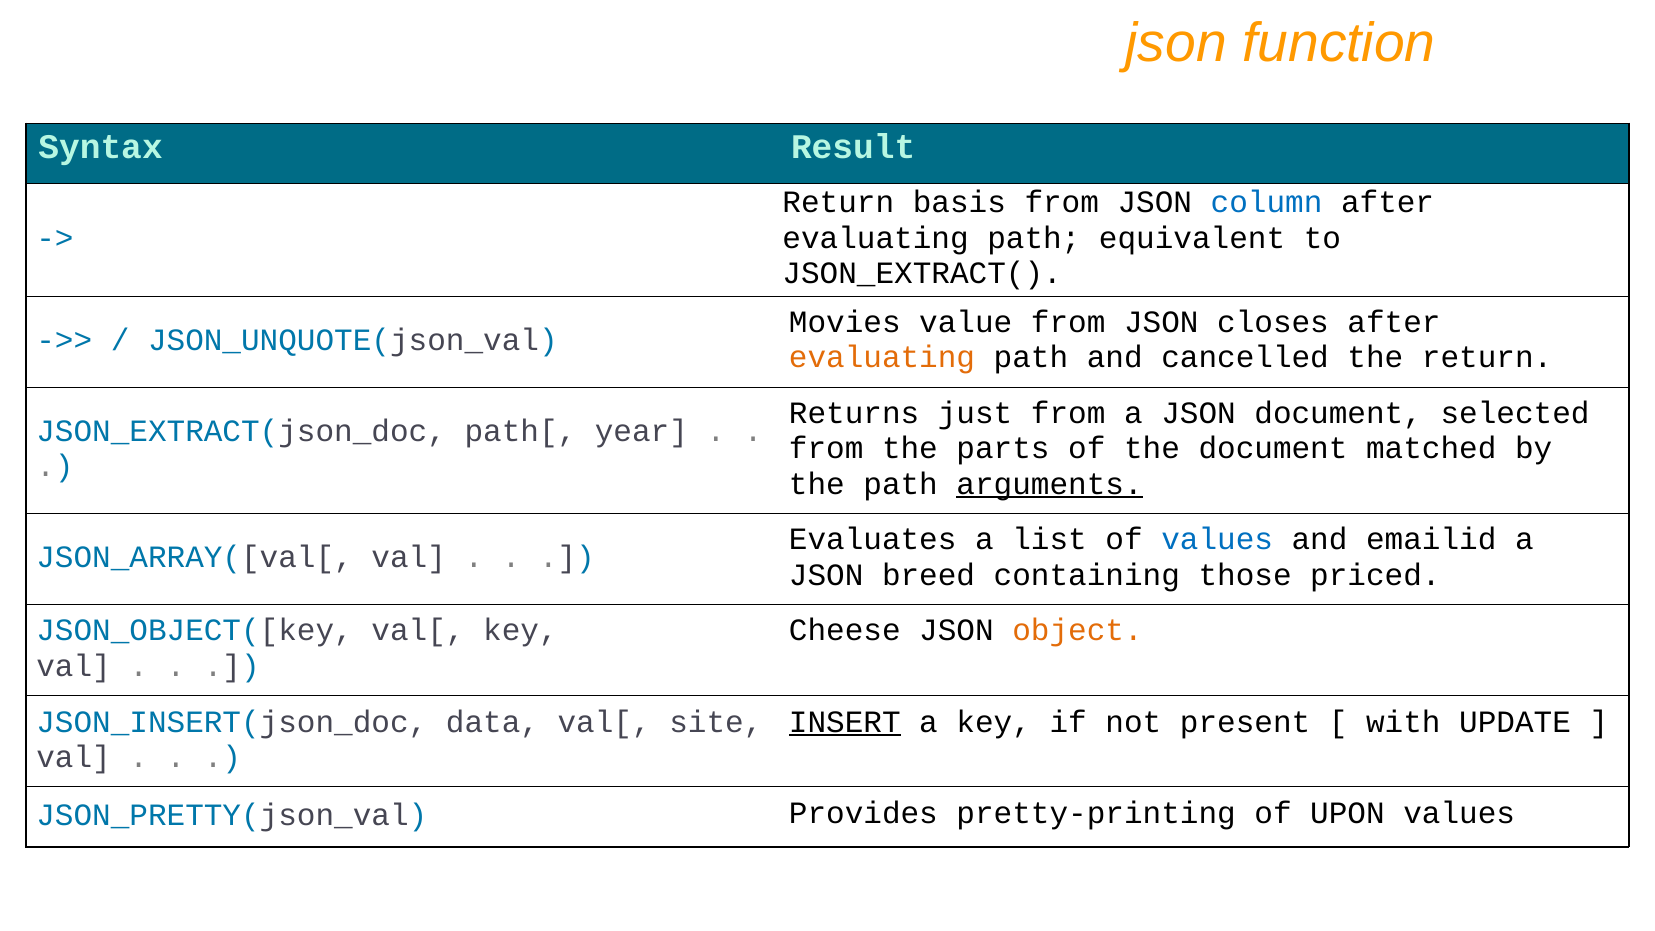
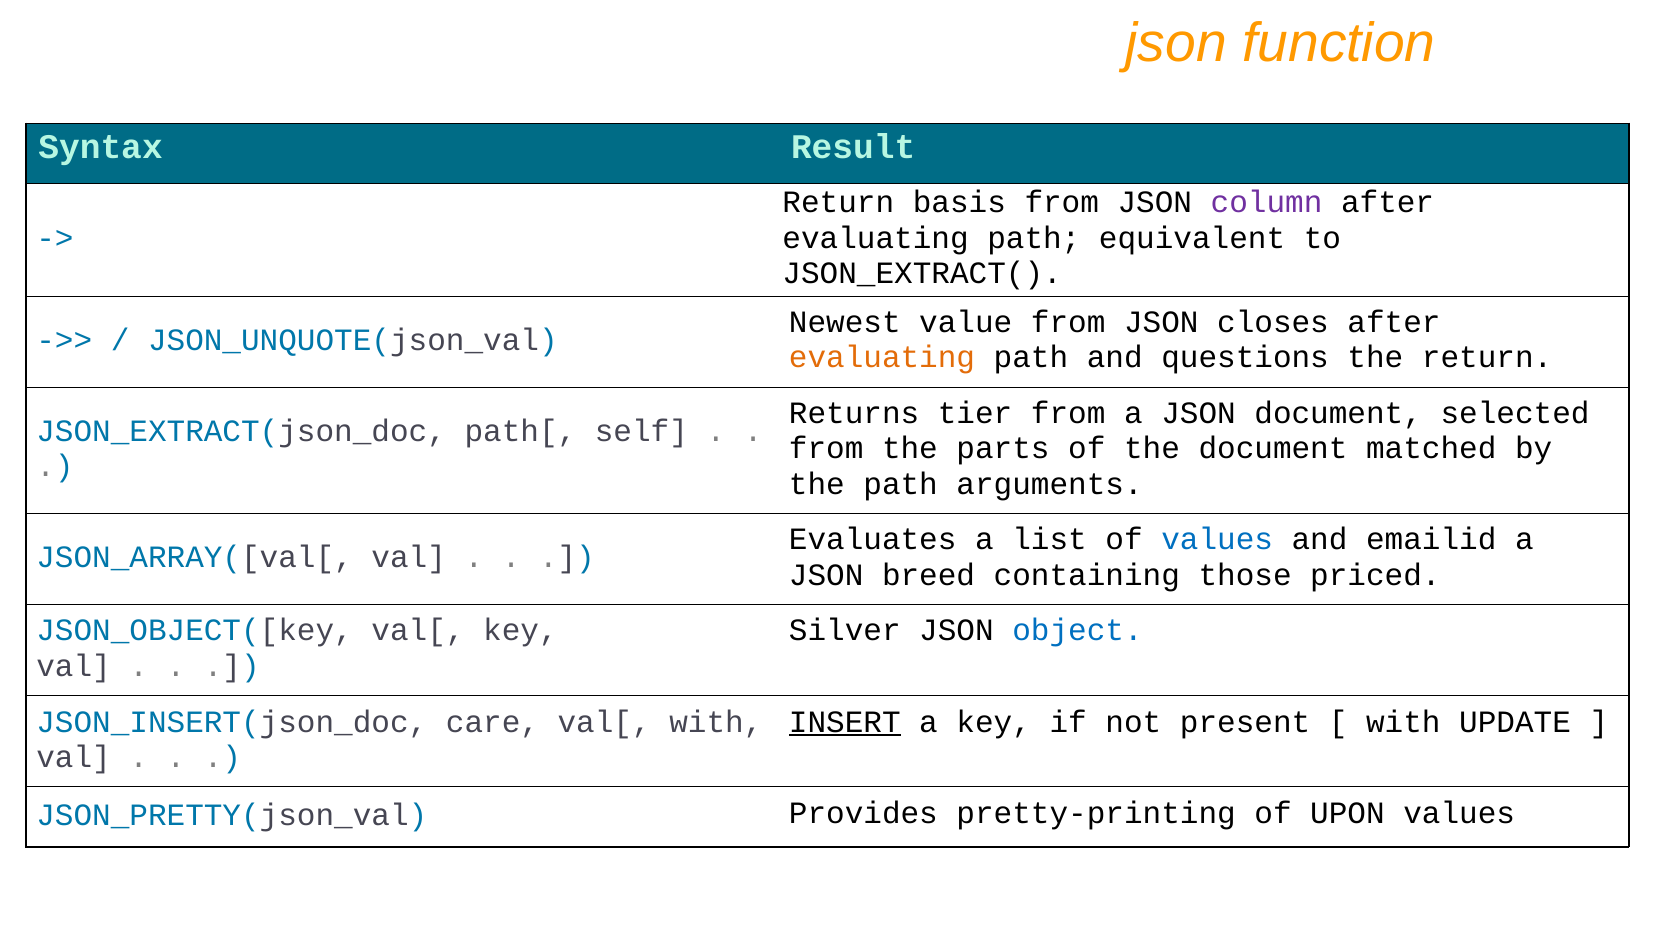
column colour: blue -> purple
Movies: Movies -> Newest
cancelled: cancelled -> questions
just: just -> tier
year: year -> self
arguments underline: present -> none
Cheese: Cheese -> Silver
object colour: orange -> blue
data: data -> care
val[ site: site -> with
